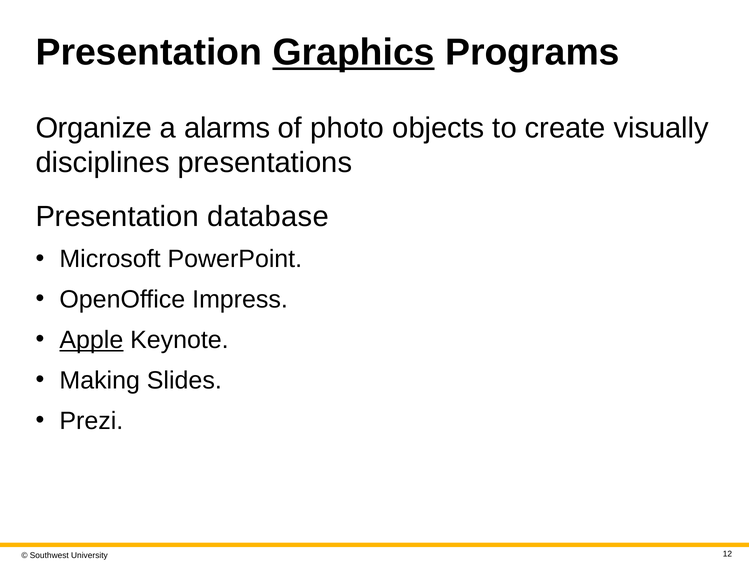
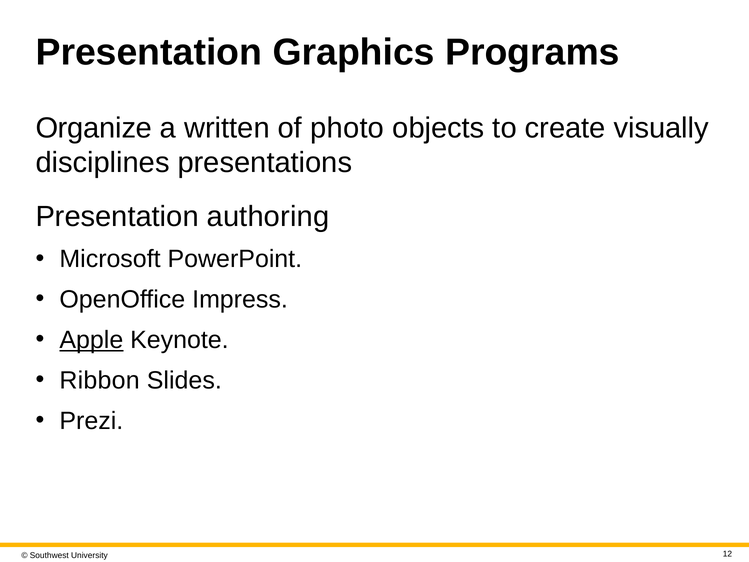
Graphics underline: present -> none
alarms: alarms -> written
database: database -> authoring
Making: Making -> Ribbon
